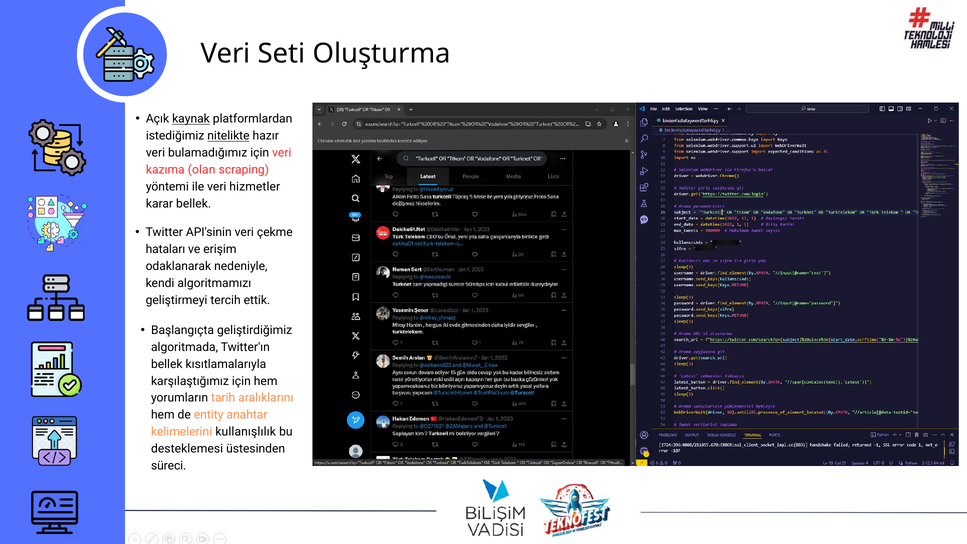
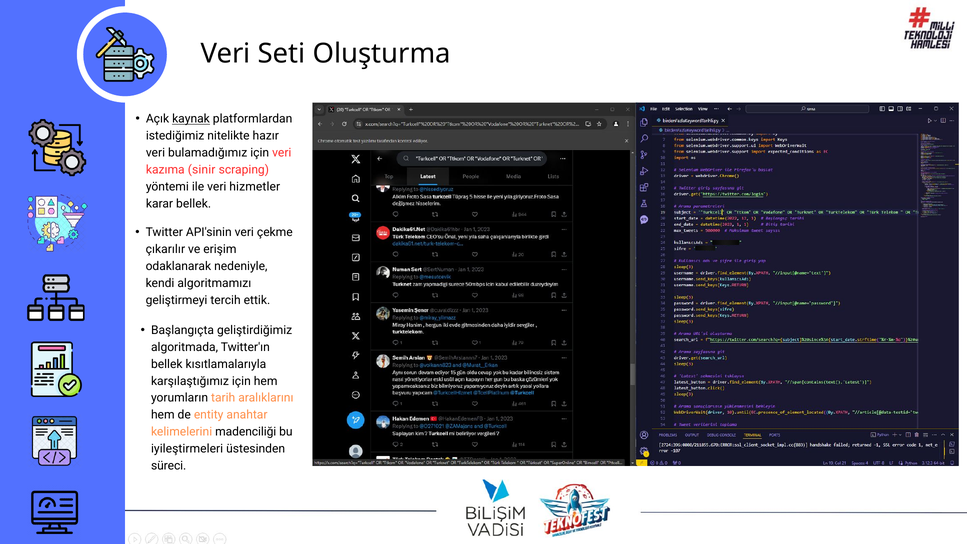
nitelikte underline: present -> none
olan: olan -> sinir
hataları: hataları -> çıkarılır
kullanışlılık: kullanışlılık -> madenciliği
desteklemesi: desteklemesi -> iyileştirmeleri
